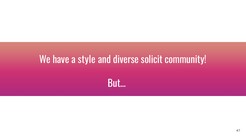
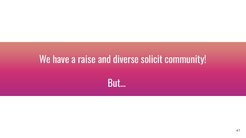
style: style -> raise
